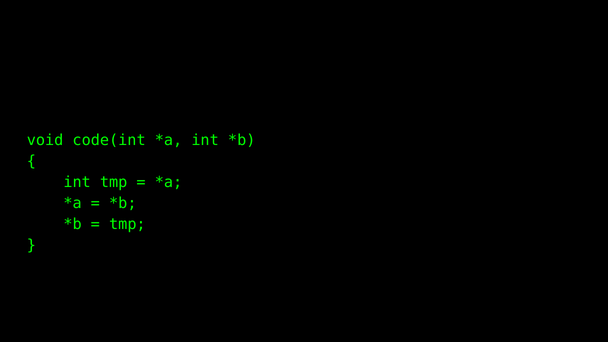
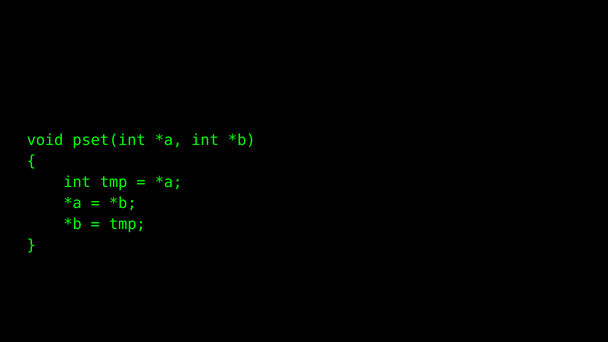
code(int: code(int -> pset(int
